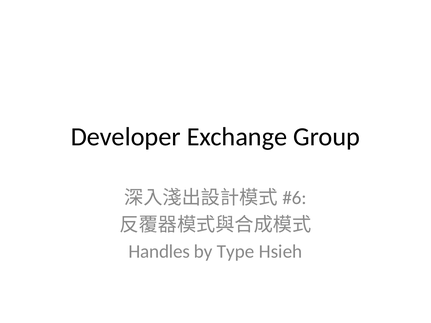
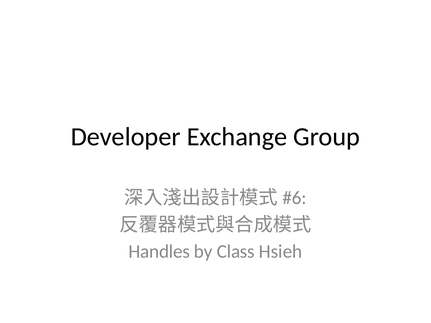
Type: Type -> Class
